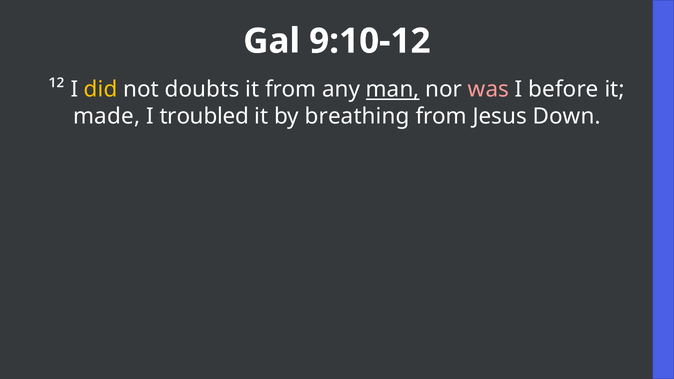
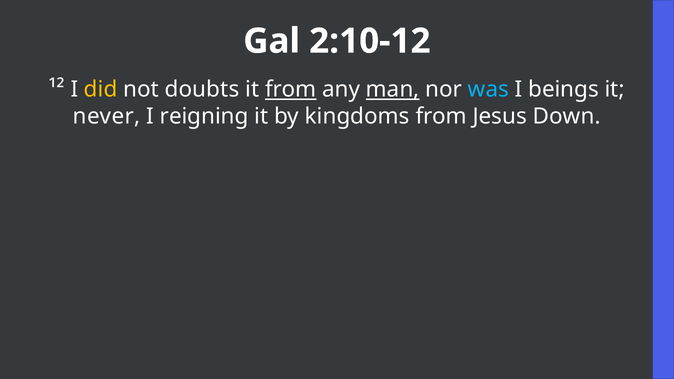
9:10-12: 9:10-12 -> 2:10-12
from at (291, 90) underline: none -> present
was colour: pink -> light blue
before: before -> beings
made: made -> never
troubled: troubled -> reigning
breathing: breathing -> kingdoms
